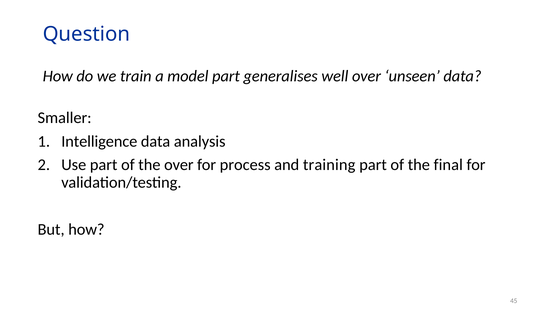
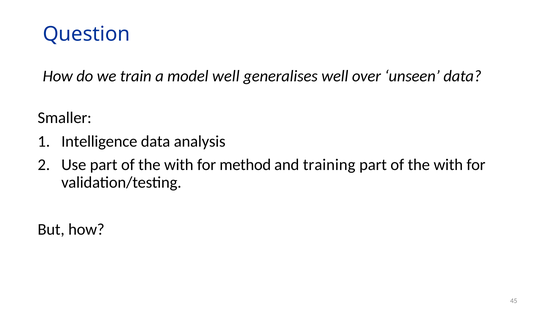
model part: part -> well
over at (179, 165): over -> with
process: process -> method
final at (448, 165): final -> with
